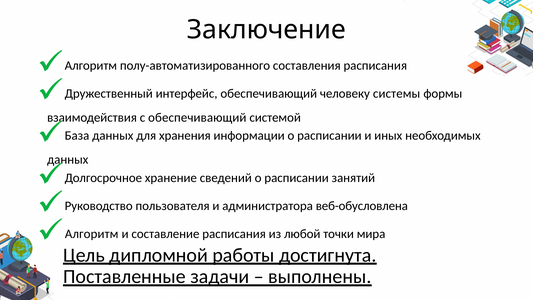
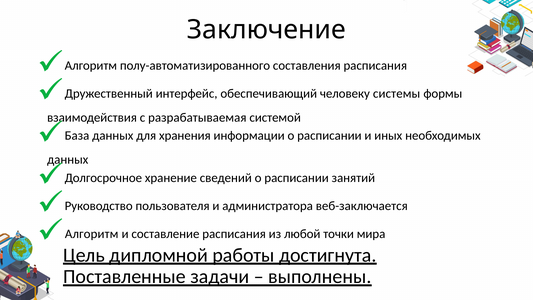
с обеспечивающий: обеспечивающий -> разрабатываемая
веб-обусловлена: веб-обусловлена -> веб-заключается
